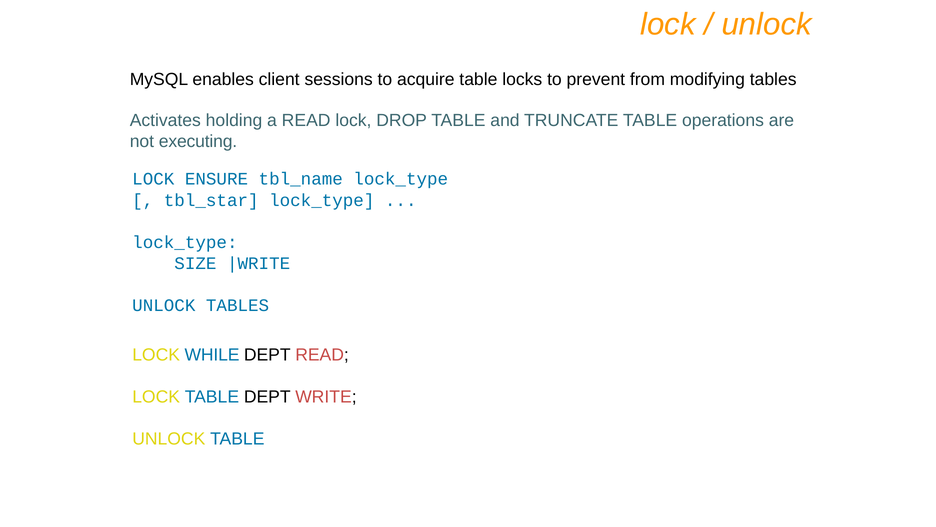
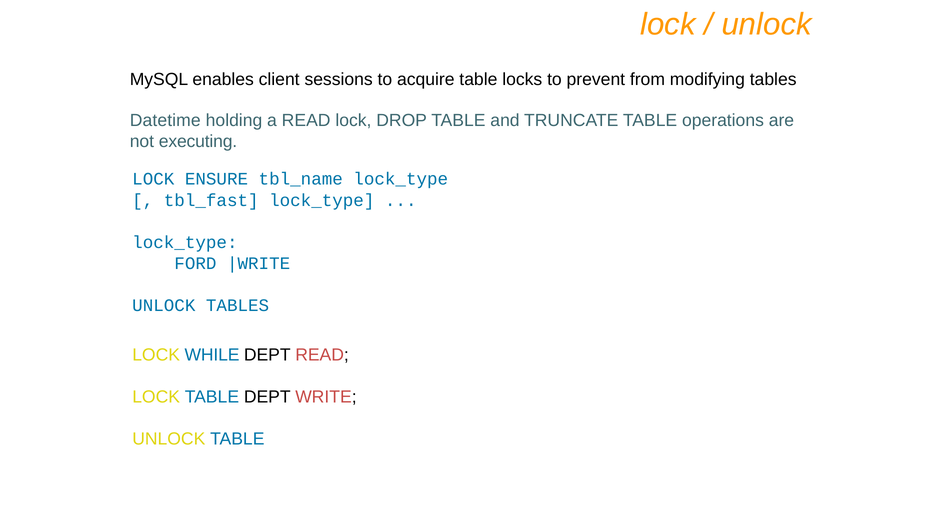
Activates: Activates -> Datetime
tbl_star: tbl_star -> tbl_fast
SIZE: SIZE -> FORD
